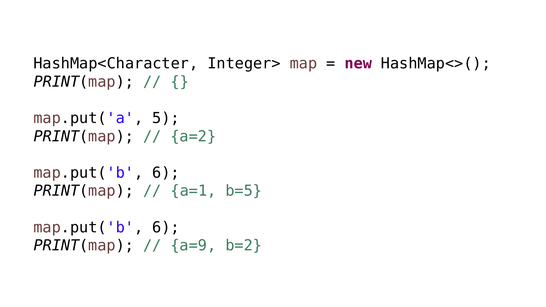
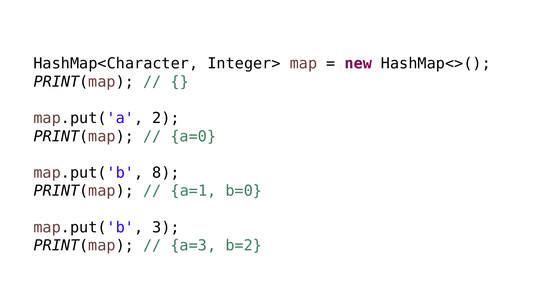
5: 5 -> 2
a=2: a=2 -> a=0
6 at (166, 173): 6 -> 8
b=5: b=5 -> b=0
6 at (166, 227): 6 -> 3
a=9: a=9 -> a=3
